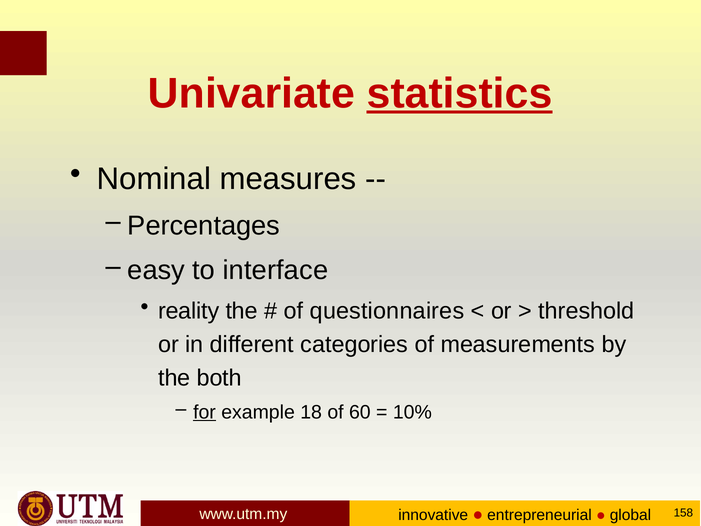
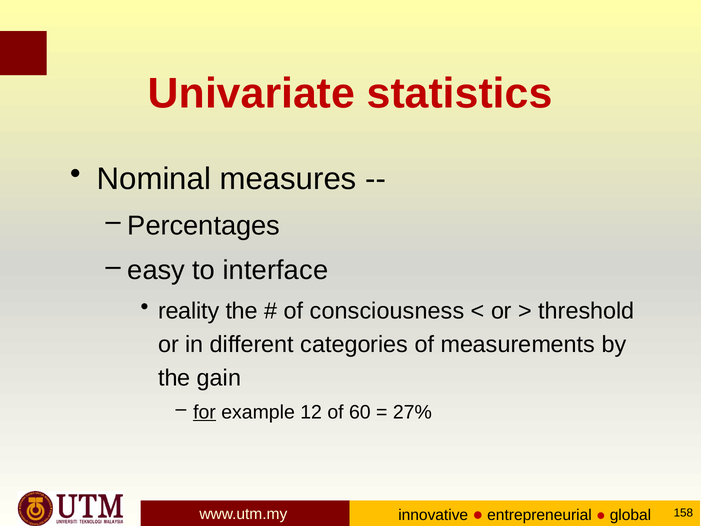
statistics underline: present -> none
questionnaires: questionnaires -> consciousness
both: both -> gain
18: 18 -> 12
10%: 10% -> 27%
